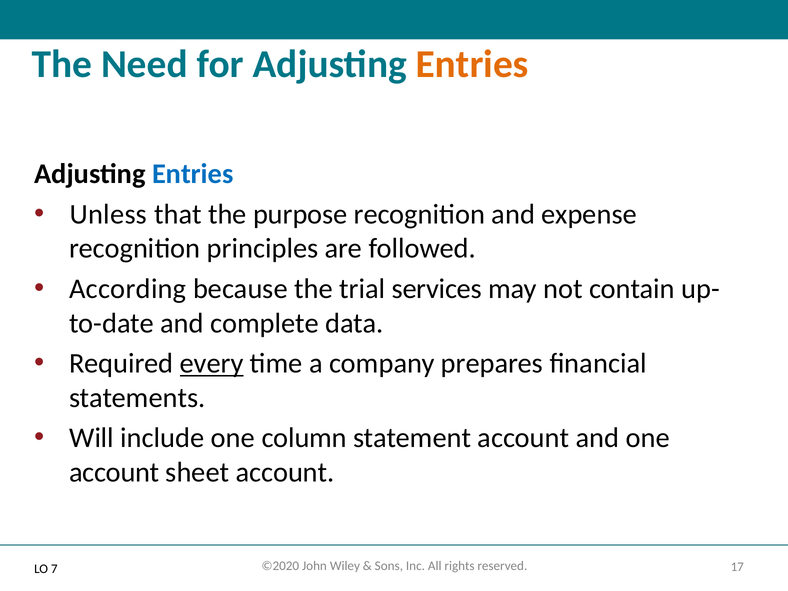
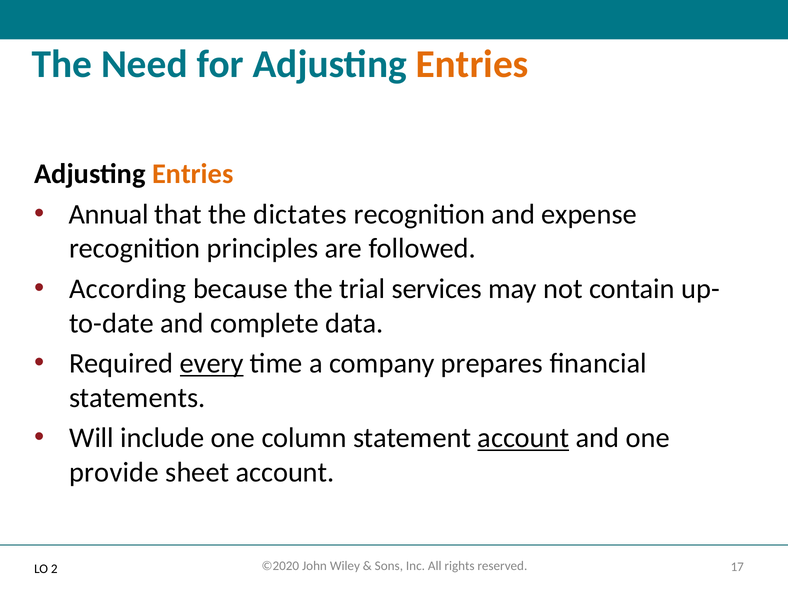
Entries at (193, 174) colour: blue -> orange
Unless: Unless -> Annual
purpose: purpose -> dictates
account at (523, 438) underline: none -> present
account at (114, 472): account -> provide
7: 7 -> 2
